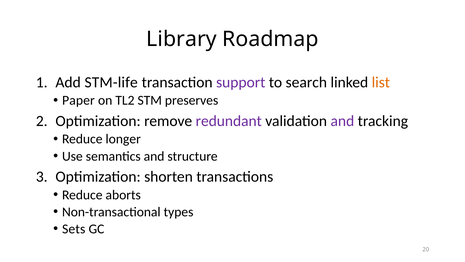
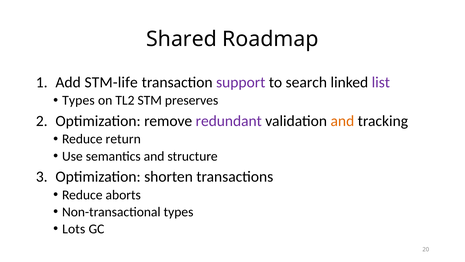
Library: Library -> Shared
list colour: orange -> purple
Paper at (78, 100): Paper -> Types
and at (342, 121) colour: purple -> orange
longer: longer -> return
Sets: Sets -> Lots
